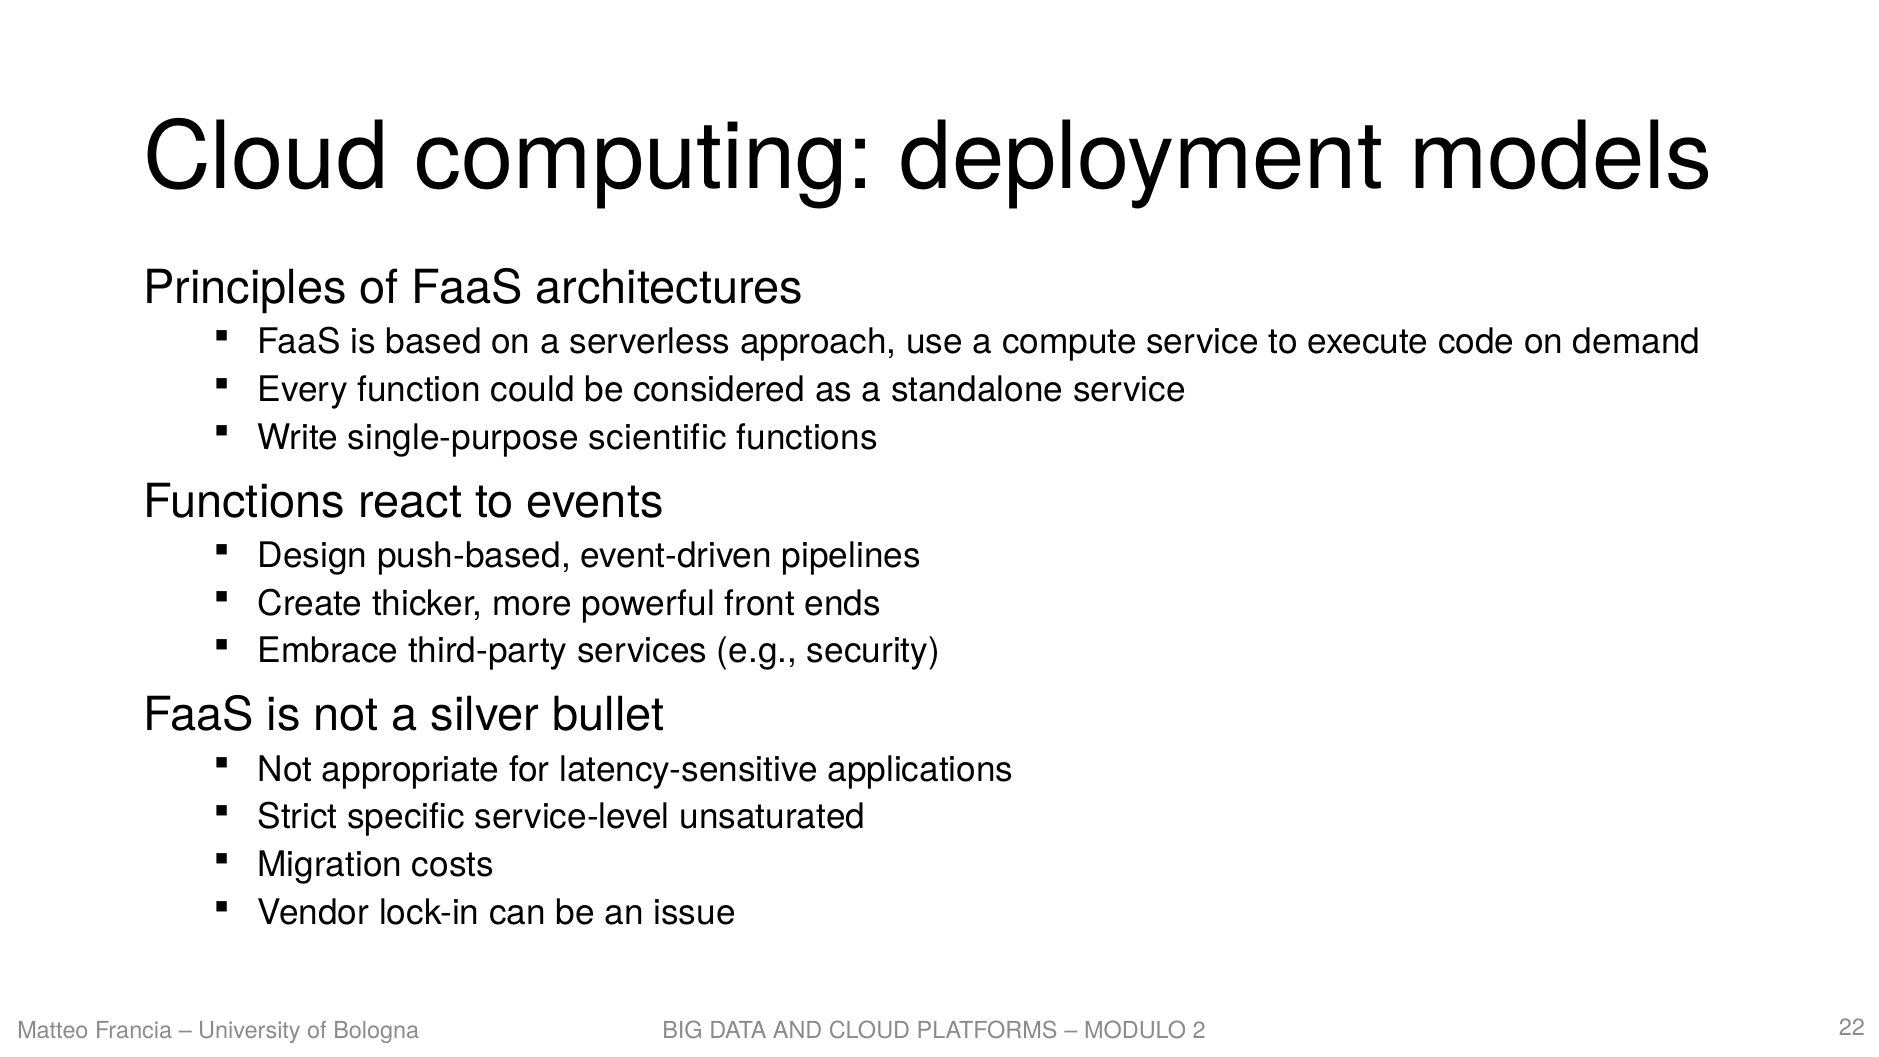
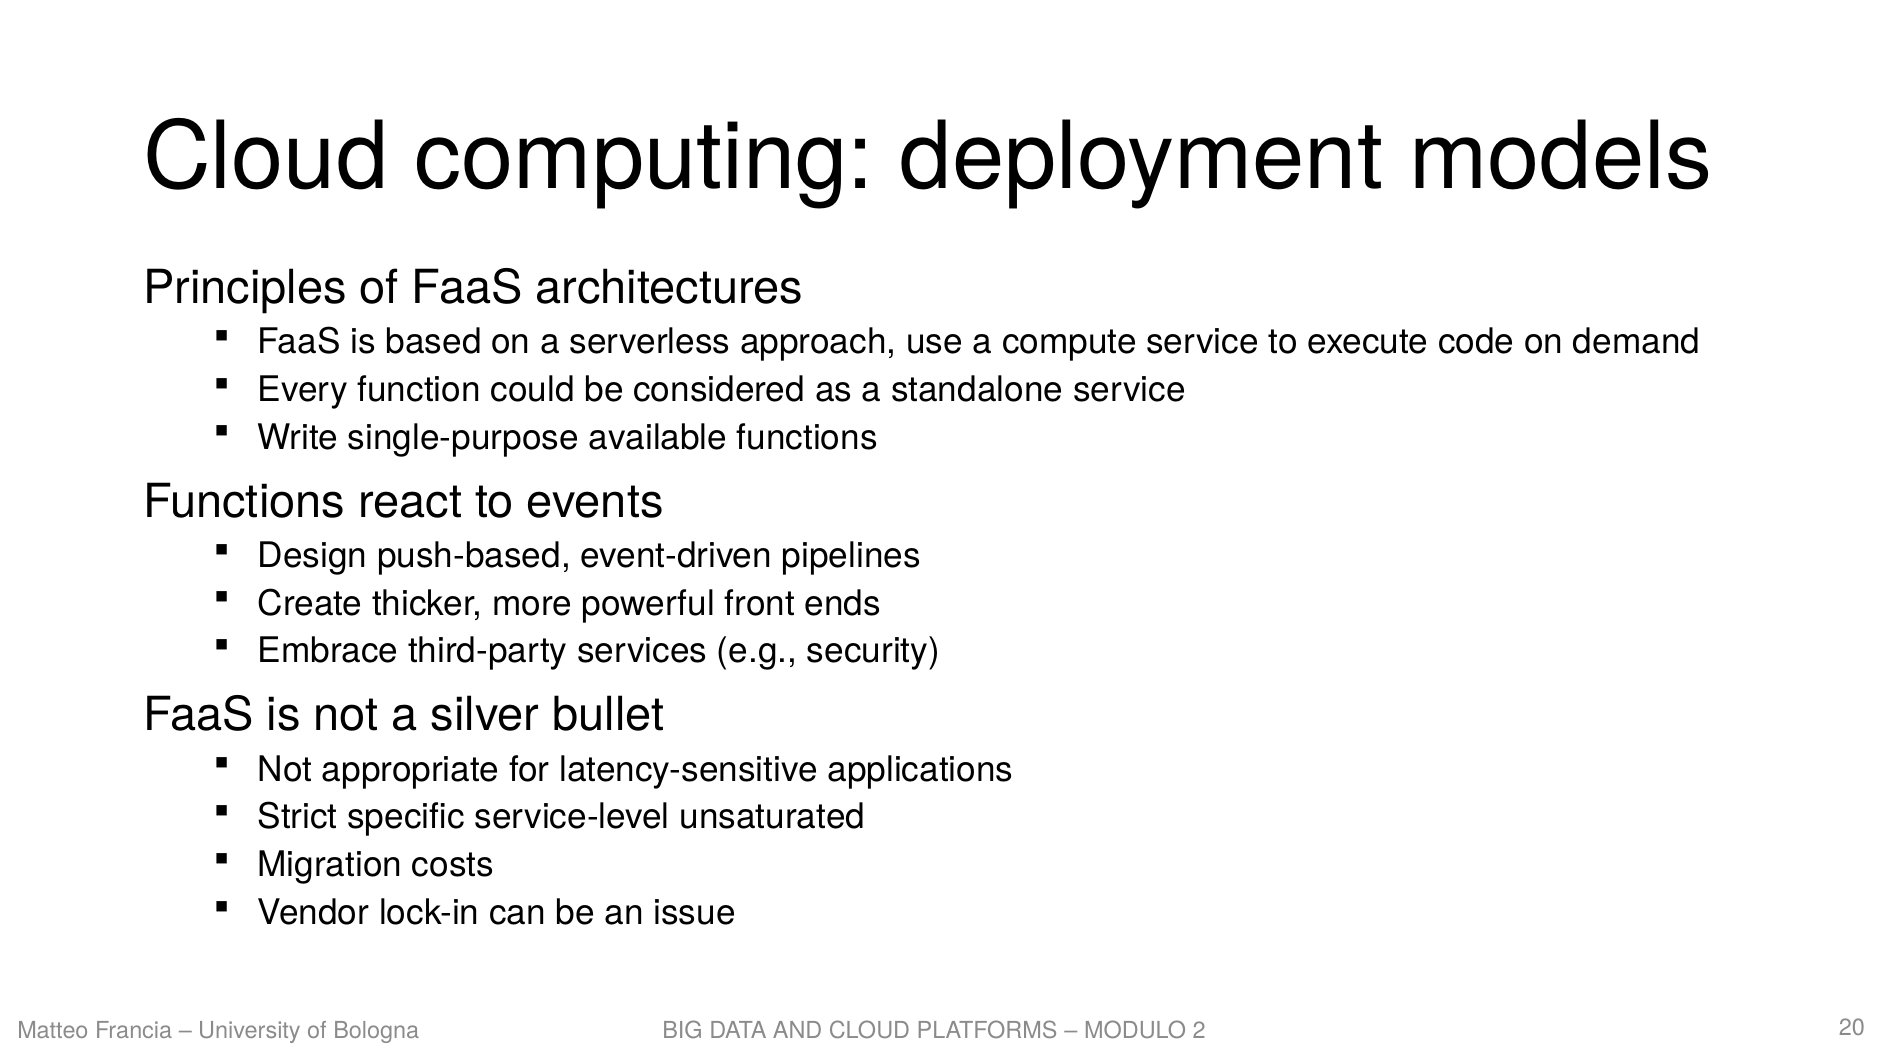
scientific: scientific -> available
22: 22 -> 20
